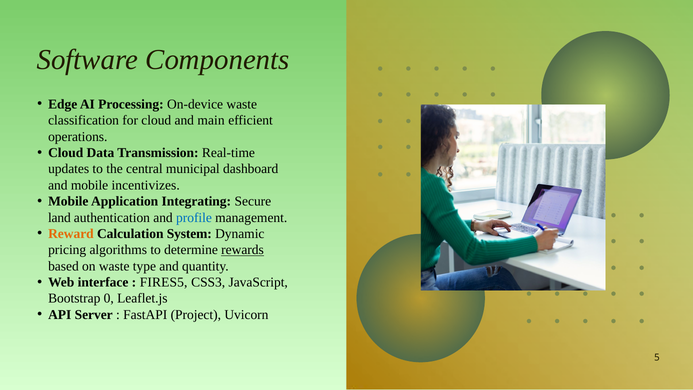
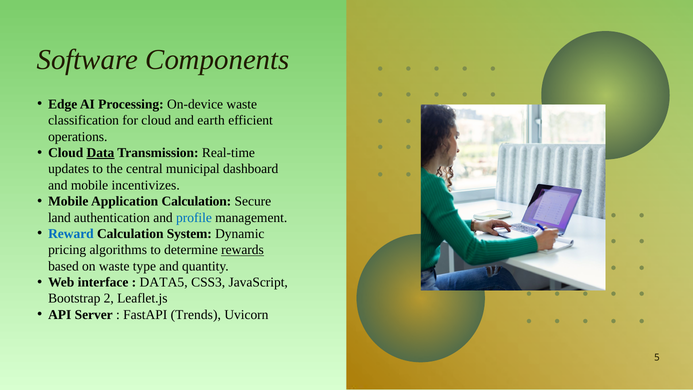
main: main -> earth
Data underline: none -> present
Application Integrating: Integrating -> Calculation
Reward colour: orange -> blue
FIRES5: FIRES5 -> DATA5
0: 0 -> 2
Project: Project -> Trends
